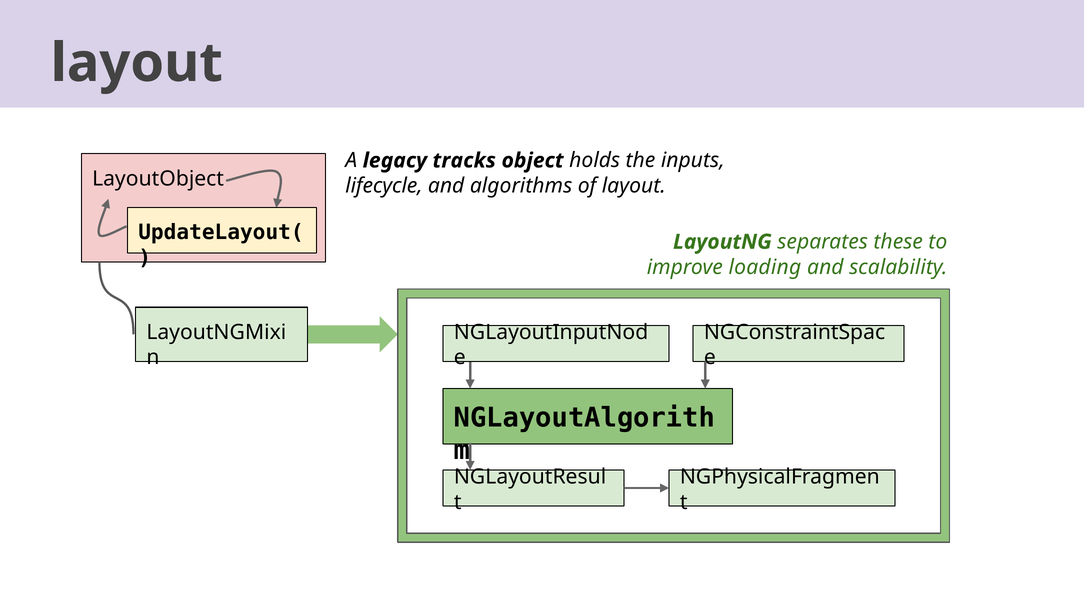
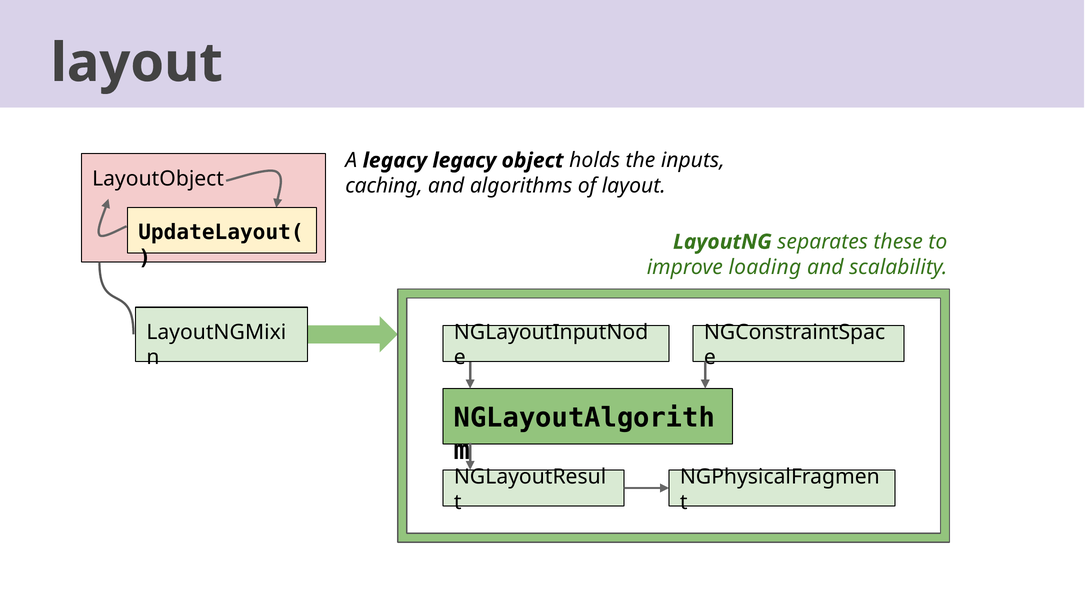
legacy tracks: tracks -> legacy
lifecycle: lifecycle -> caching
